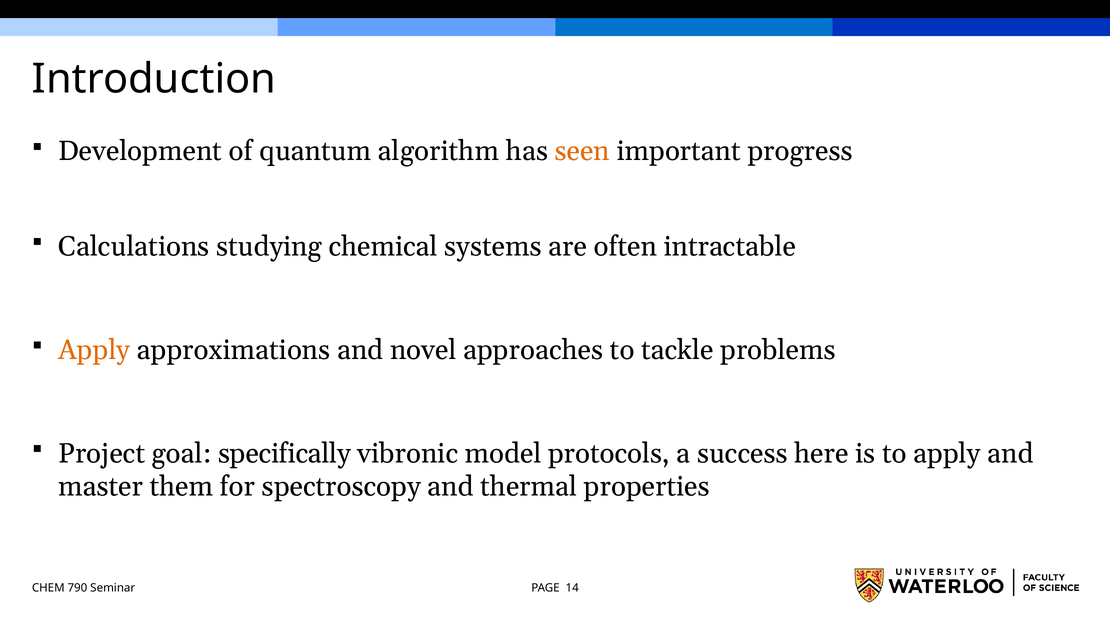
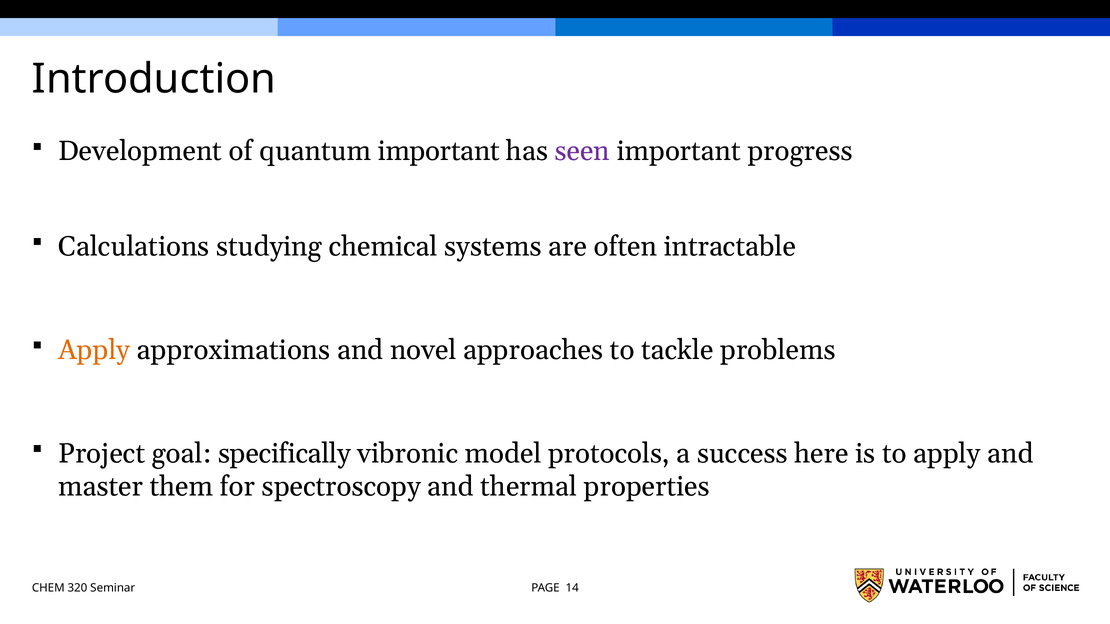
quantum algorithm: algorithm -> important
seen colour: orange -> purple
790: 790 -> 320
